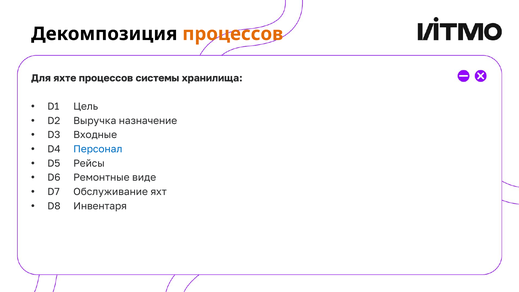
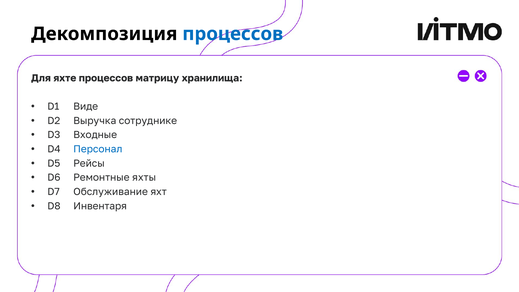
процессов at (233, 34) colour: orange -> blue
системы: системы -> матрицу
Цель: Цель -> Виде
назначение: назначение -> сотруднике
виде: виде -> яхты
